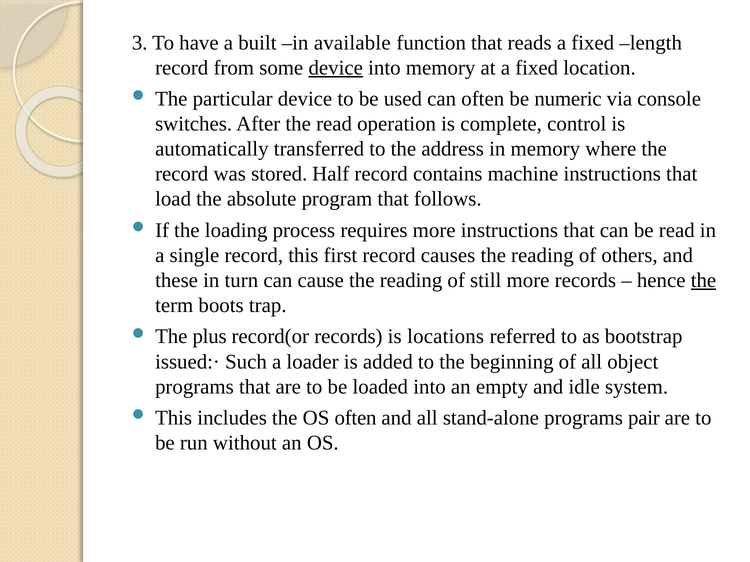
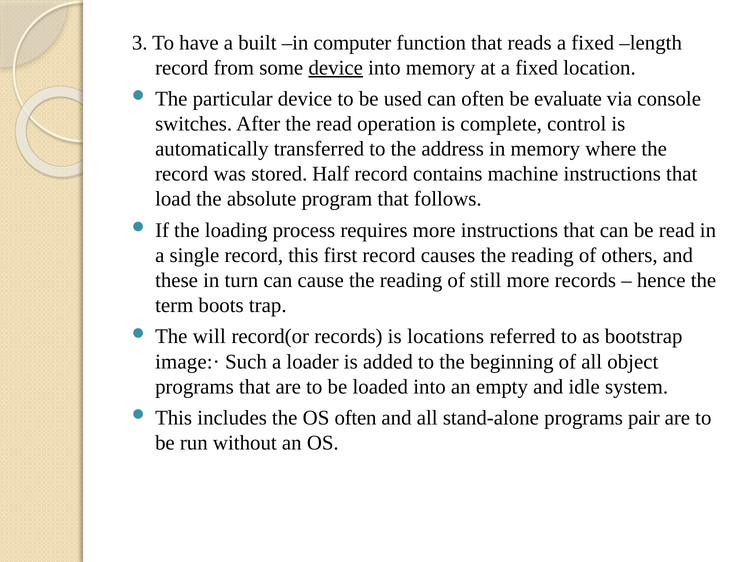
available: available -> computer
numeric: numeric -> evaluate
the at (704, 281) underline: present -> none
plus: plus -> will
issued:·: issued:· -> image:·
